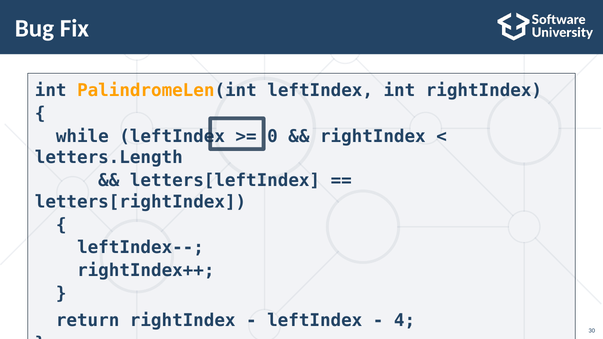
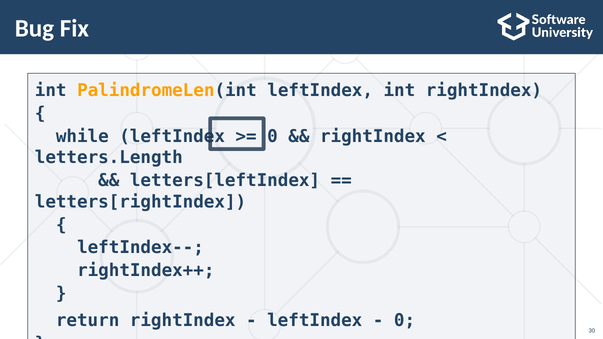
4 at (405, 321): 4 -> 0
